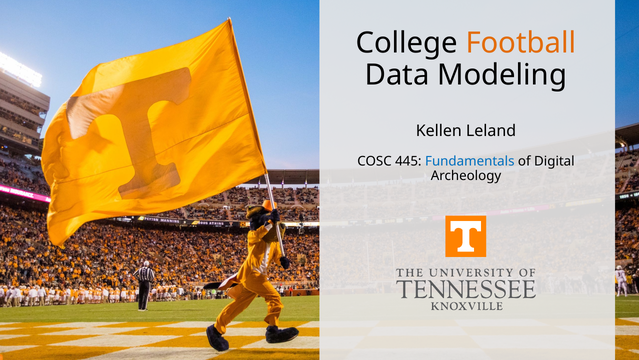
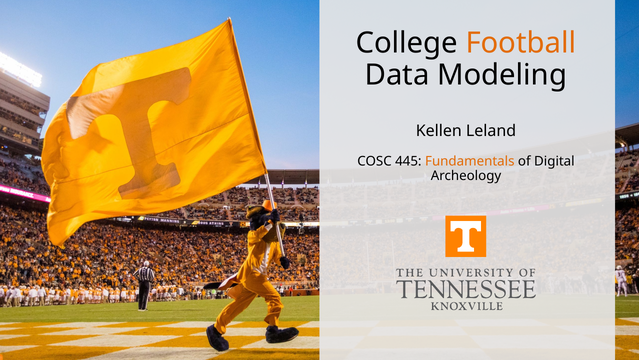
Fundamentals colour: blue -> orange
